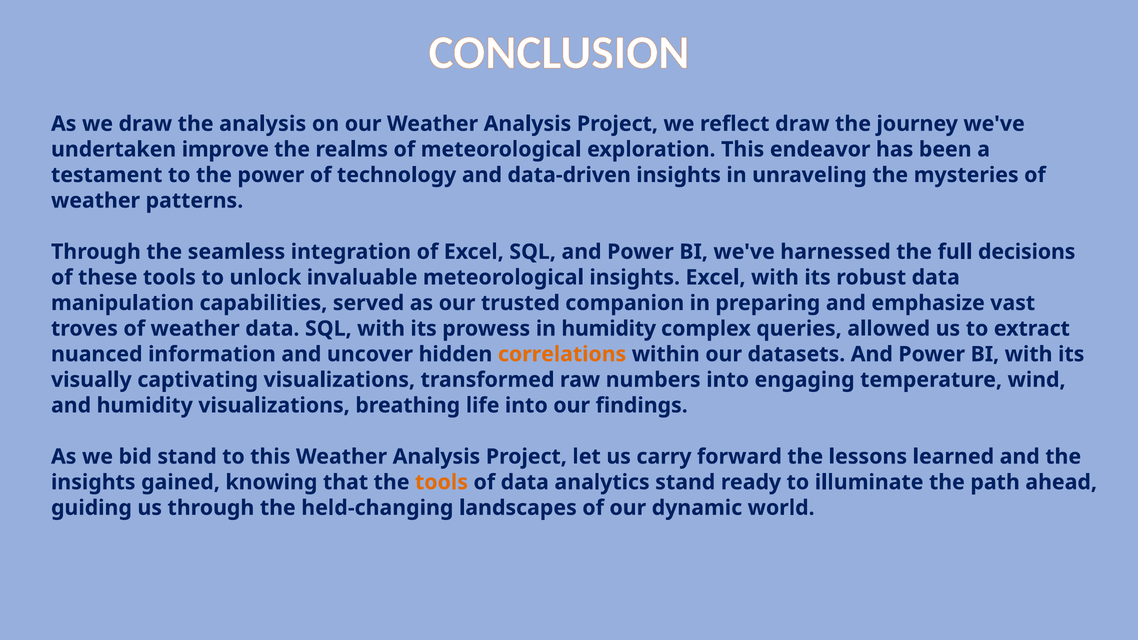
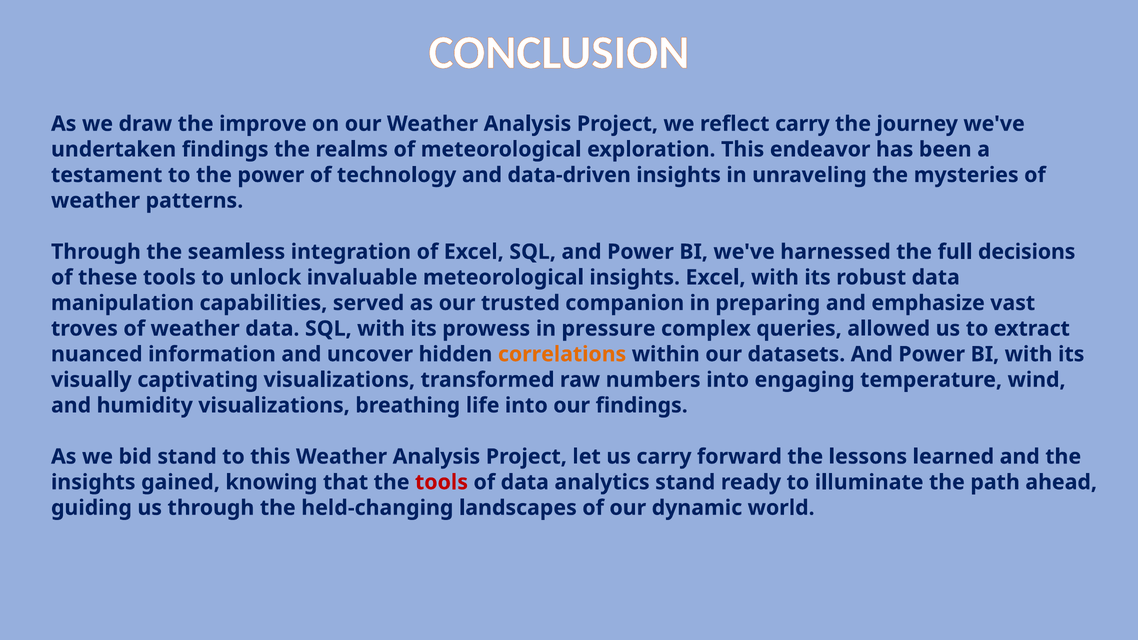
the analysis: analysis -> improve
reflect draw: draw -> carry
undertaken improve: improve -> findings
in humidity: humidity -> pressure
tools at (441, 482) colour: orange -> red
